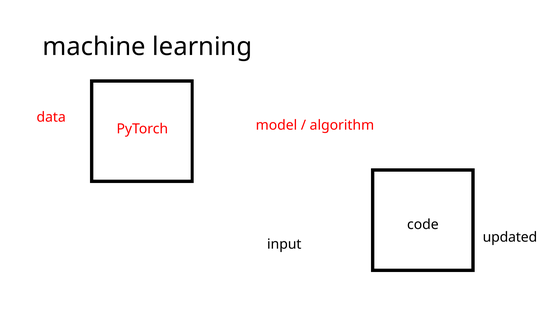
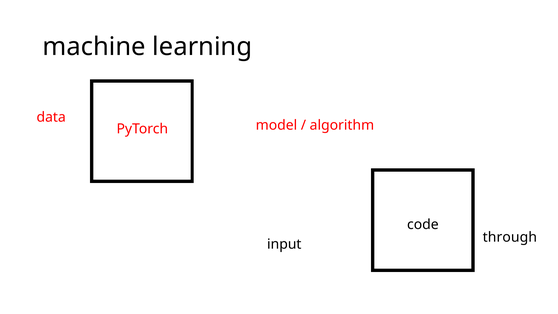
updated: updated -> through
